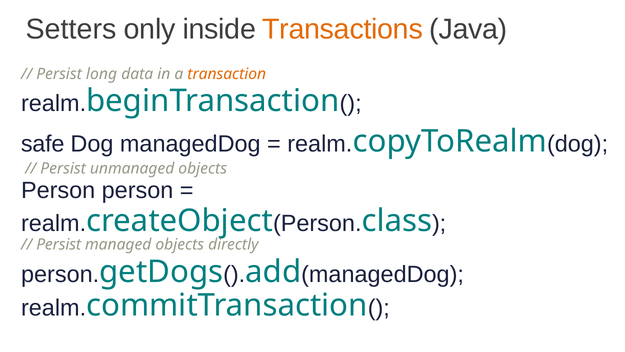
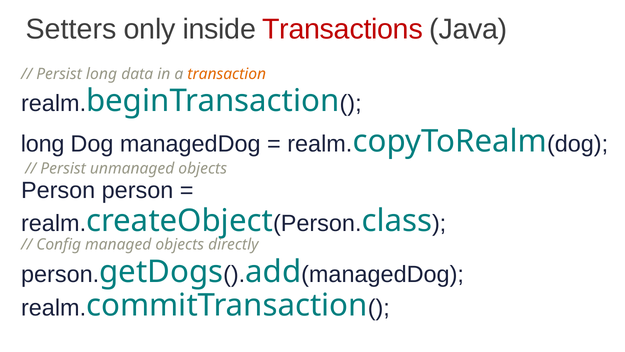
Transactions colour: orange -> red
safe at (43, 144): safe -> long
Persist at (59, 244): Persist -> Config
